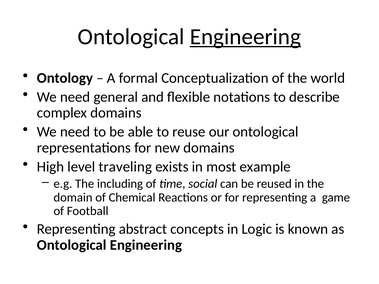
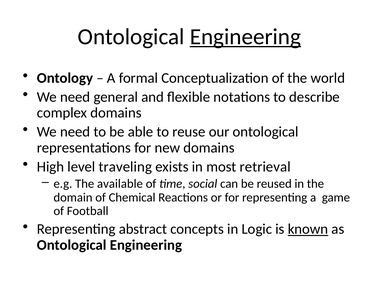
example: example -> retrieval
including: including -> available
known underline: none -> present
